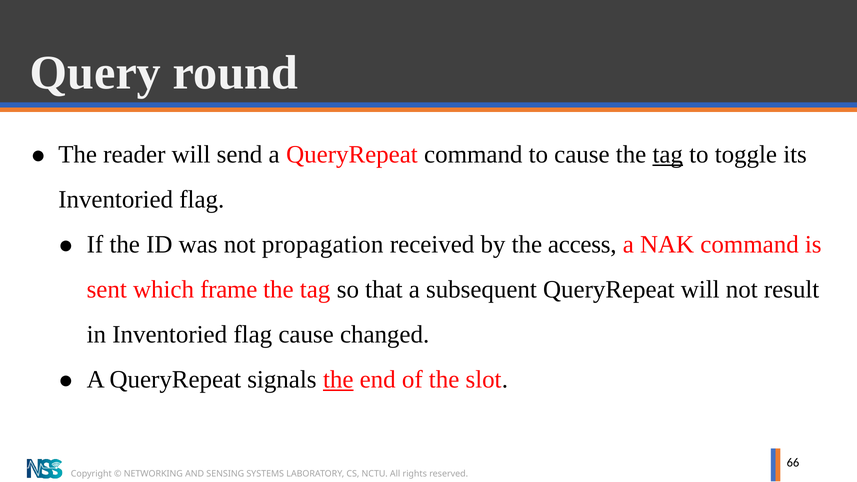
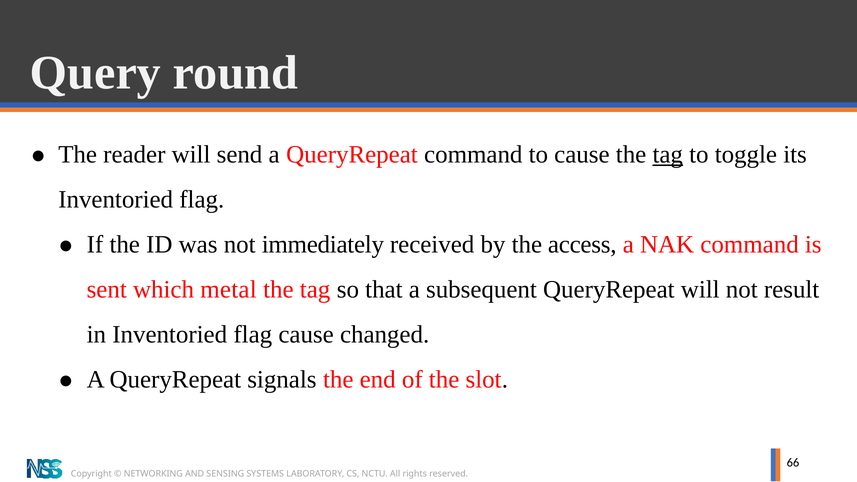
propagation: propagation -> immediately
frame: frame -> metal
the at (338, 380) underline: present -> none
